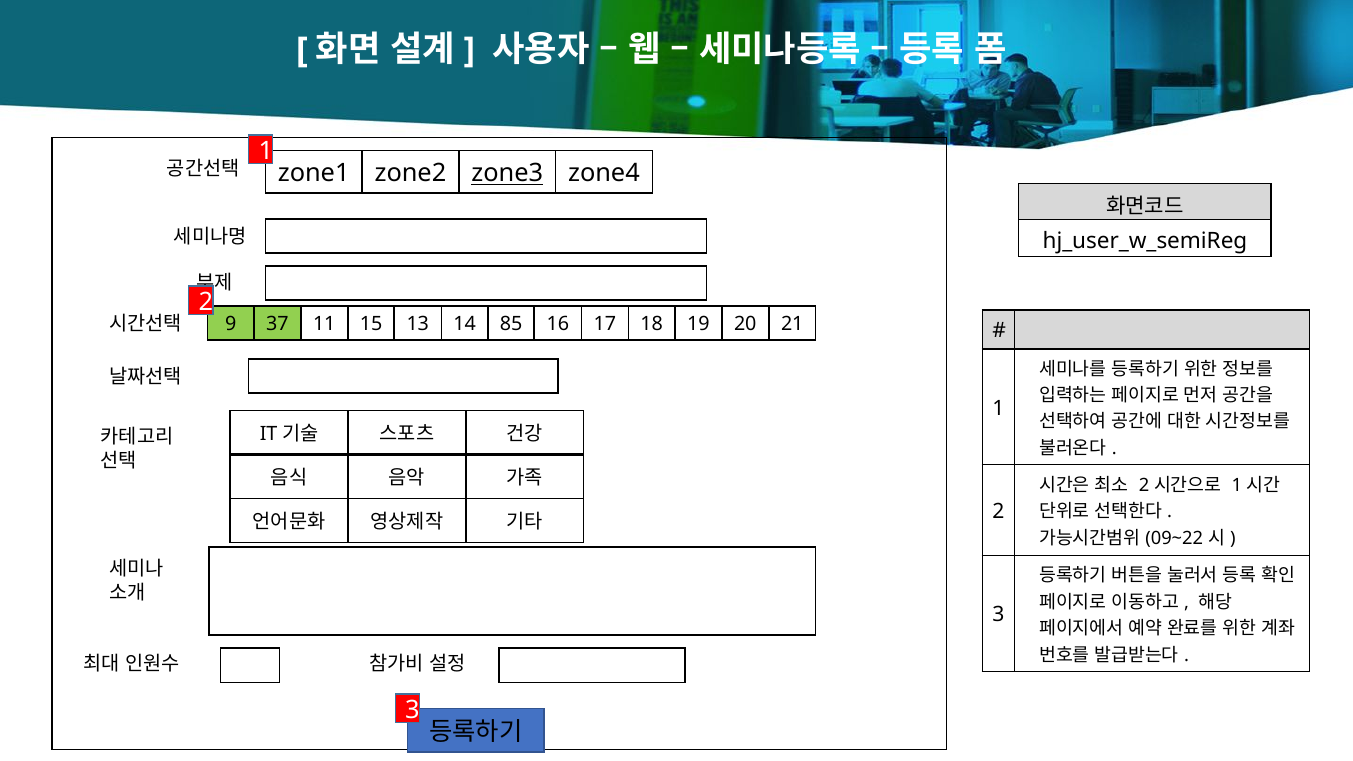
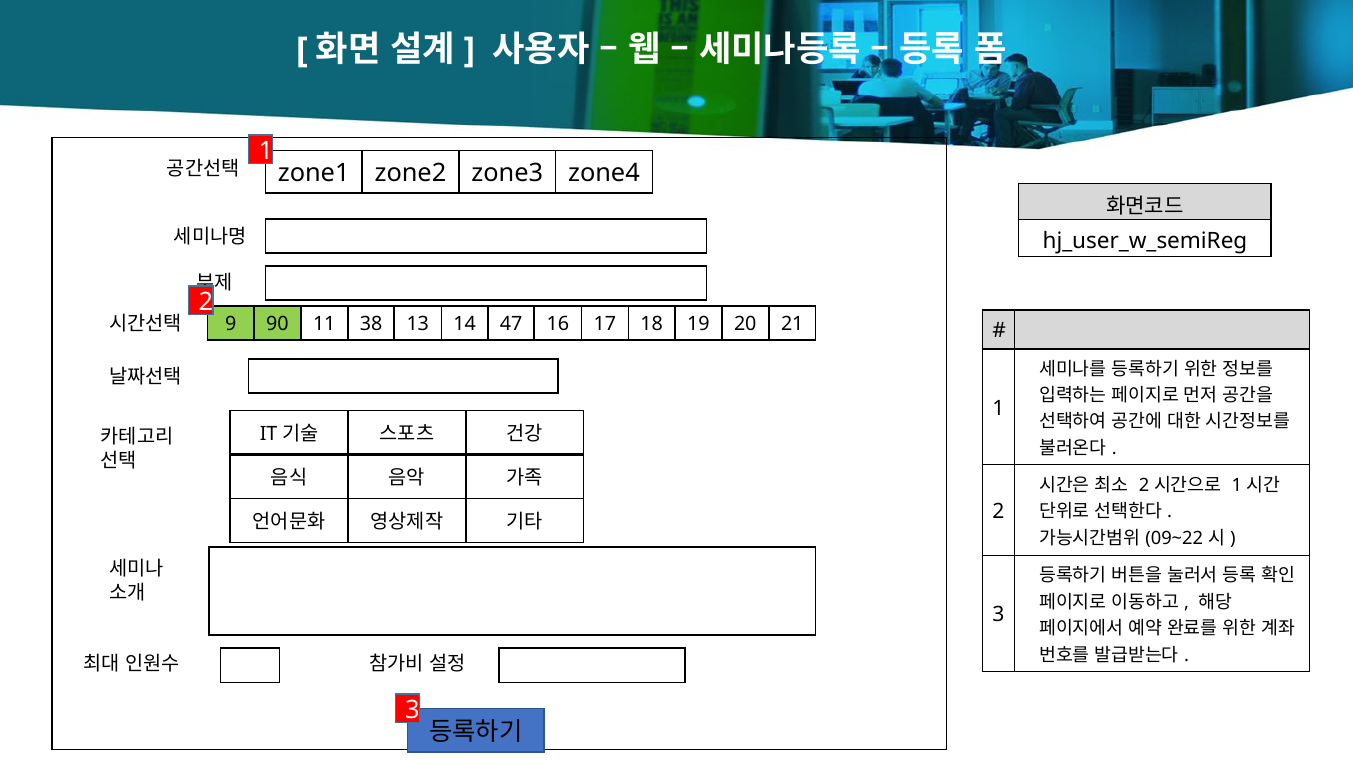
zone3 underline: present -> none
37: 37 -> 90
15: 15 -> 38
85: 85 -> 47
